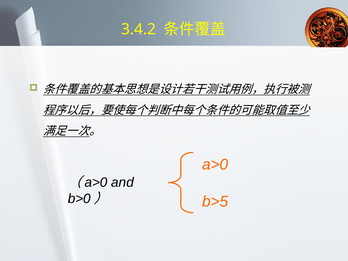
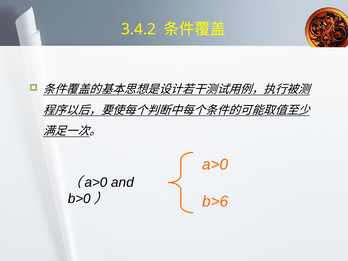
b>5: b>5 -> b>6
